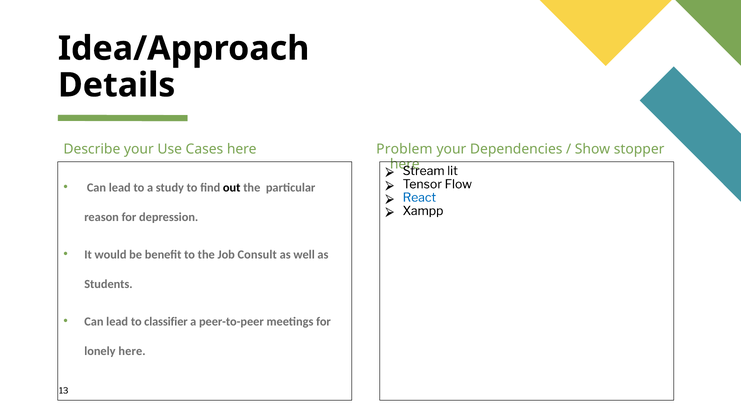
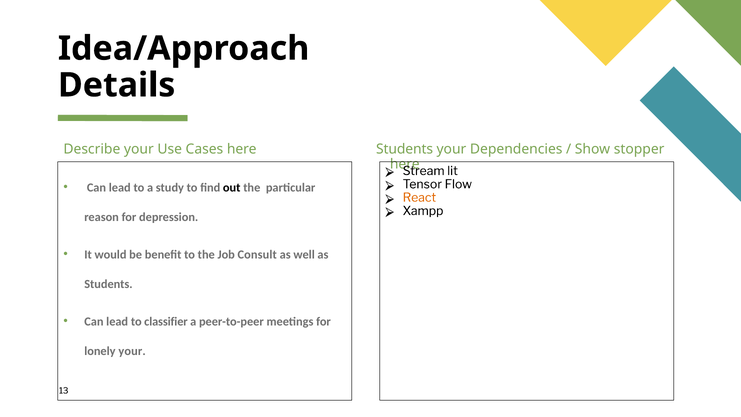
Problem at (404, 149): Problem -> Students
React colour: blue -> orange
lonely here: here -> your
